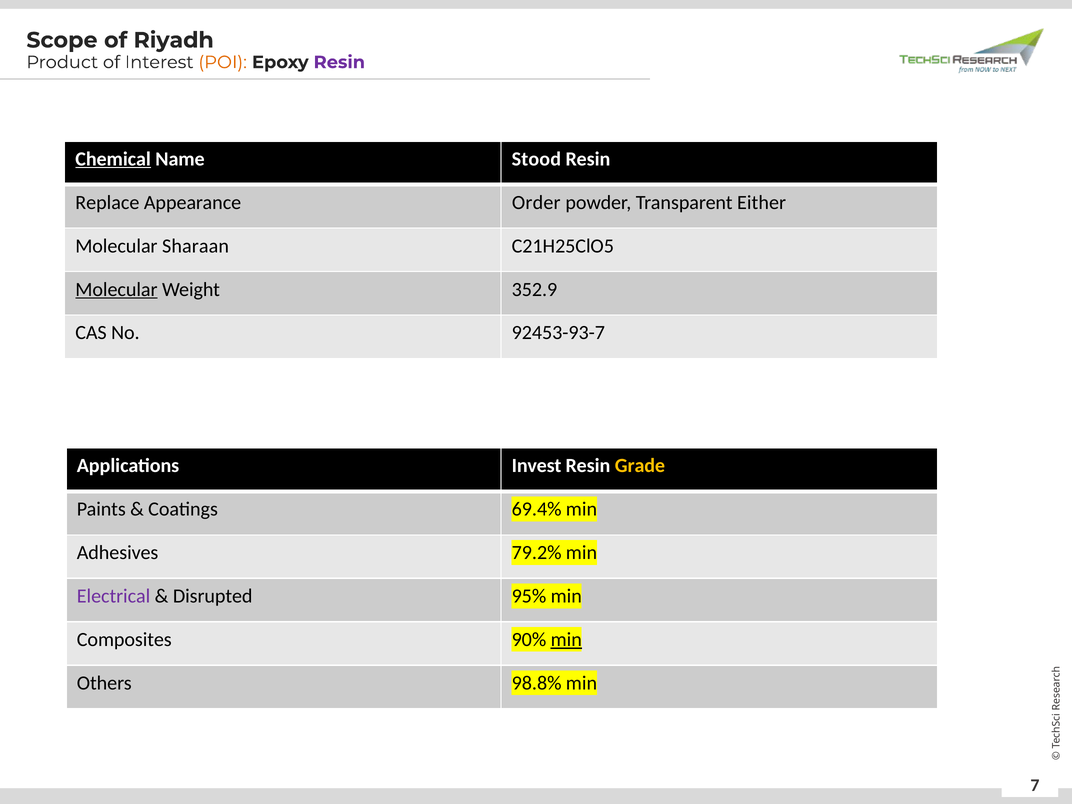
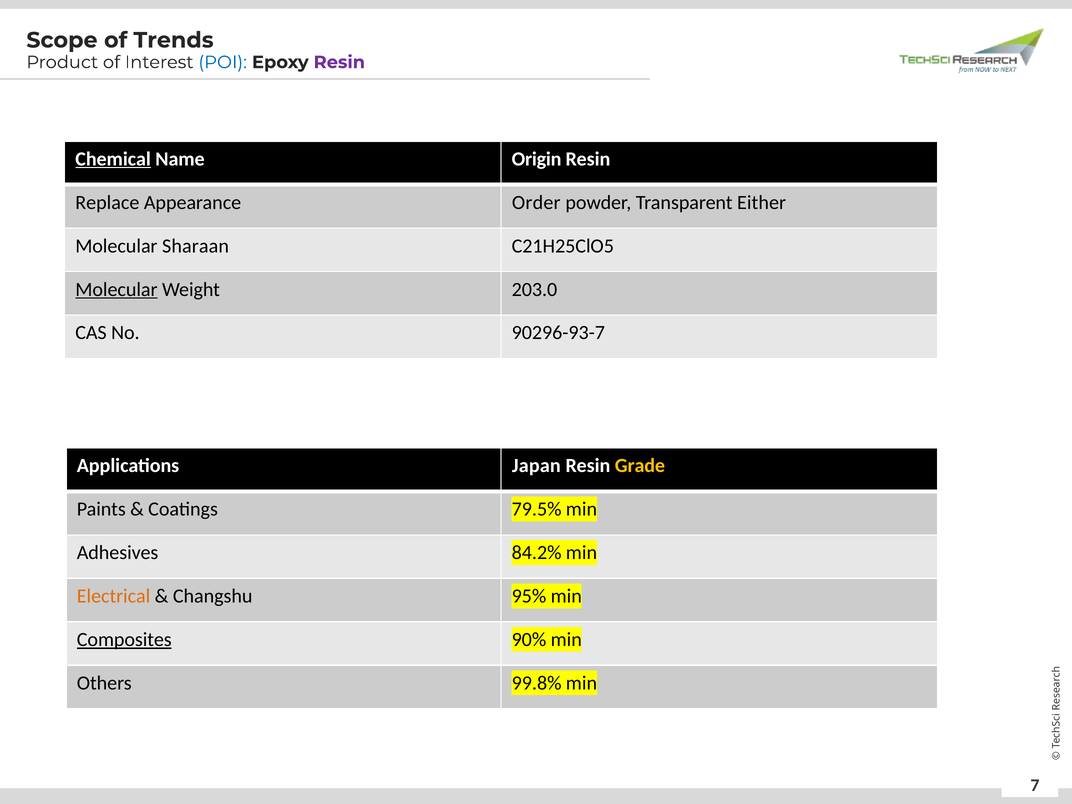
Riyadh: Riyadh -> Trends
POI colour: orange -> blue
Stood: Stood -> Origin
352.9: 352.9 -> 203.0
92453-93-7: 92453-93-7 -> 90296-93-7
Invest: Invest -> Japan
69.4%: 69.4% -> 79.5%
79.2%: 79.2% -> 84.2%
Electrical colour: purple -> orange
Disrupted: Disrupted -> Changshu
Composites underline: none -> present
min at (566, 640) underline: present -> none
98.8%: 98.8% -> 99.8%
